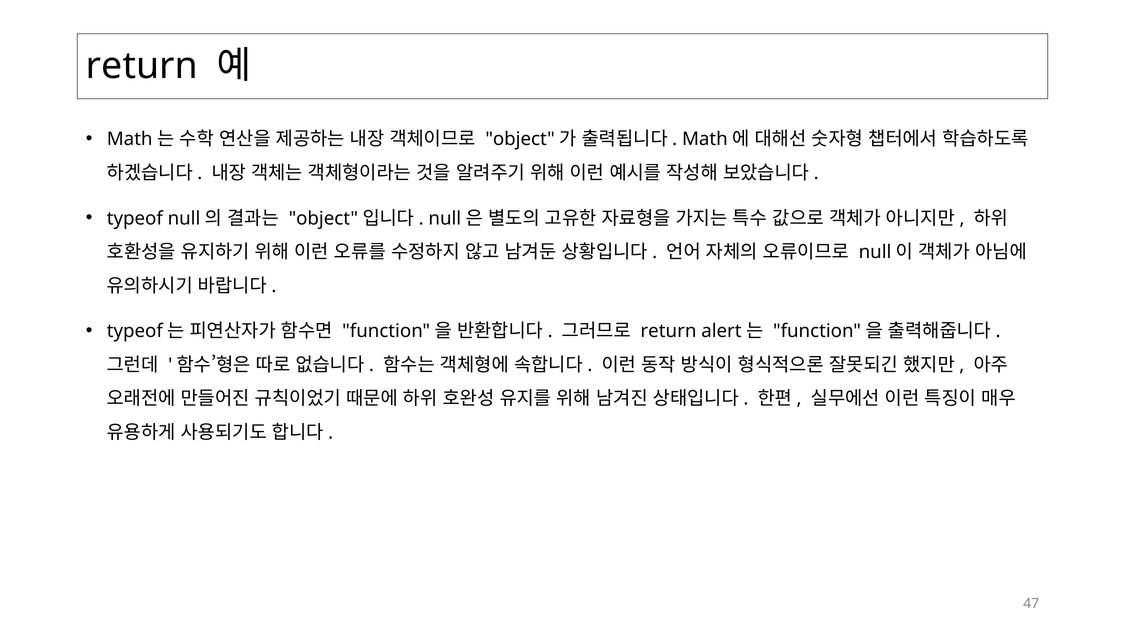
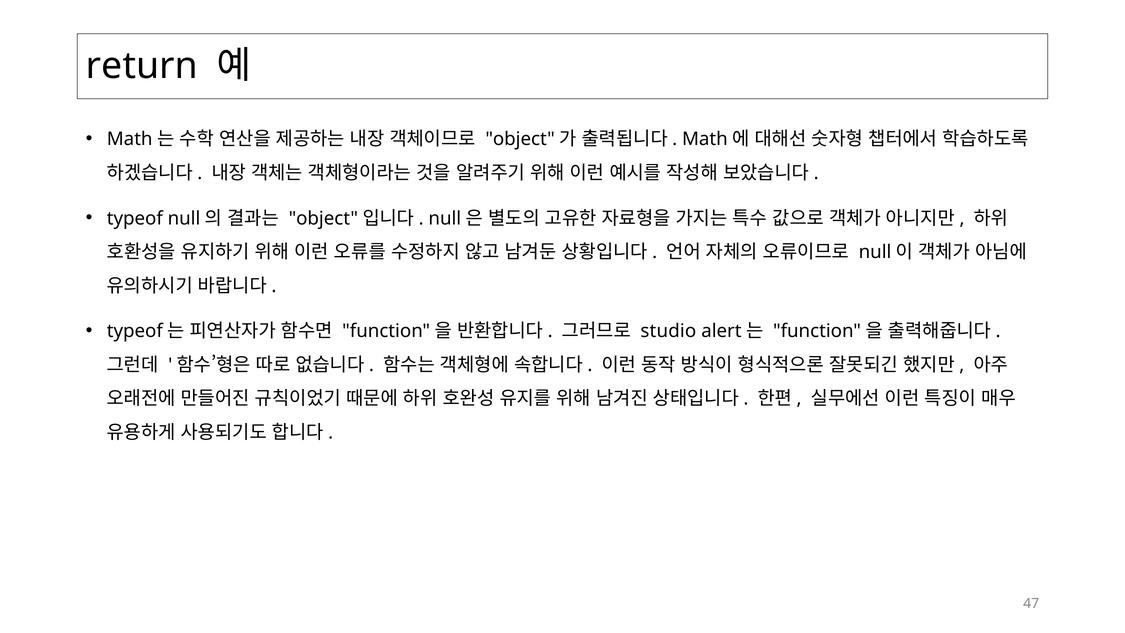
return at (668, 331): return -> studio
